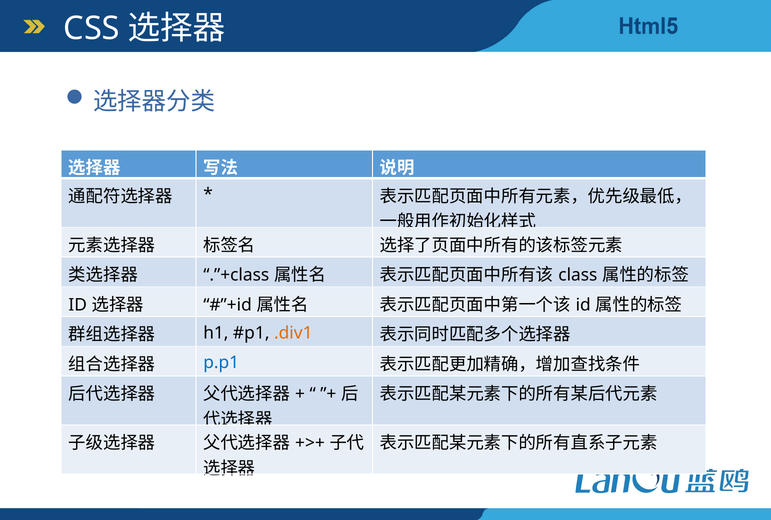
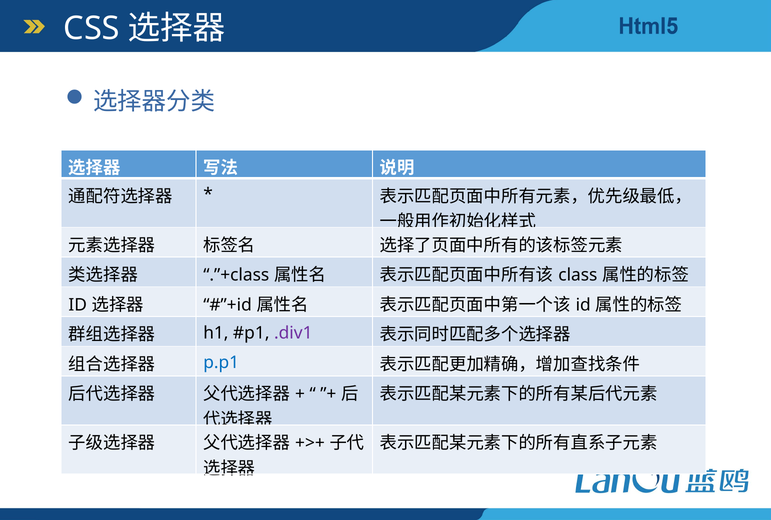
.div1 colour: orange -> purple
